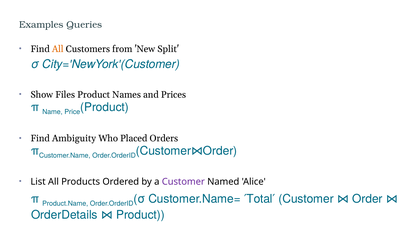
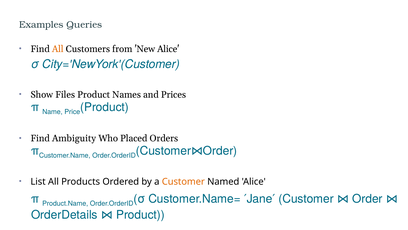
New Split: Split -> Alice
Customer at (183, 181) colour: purple -> orange
Total: Total -> Jane
